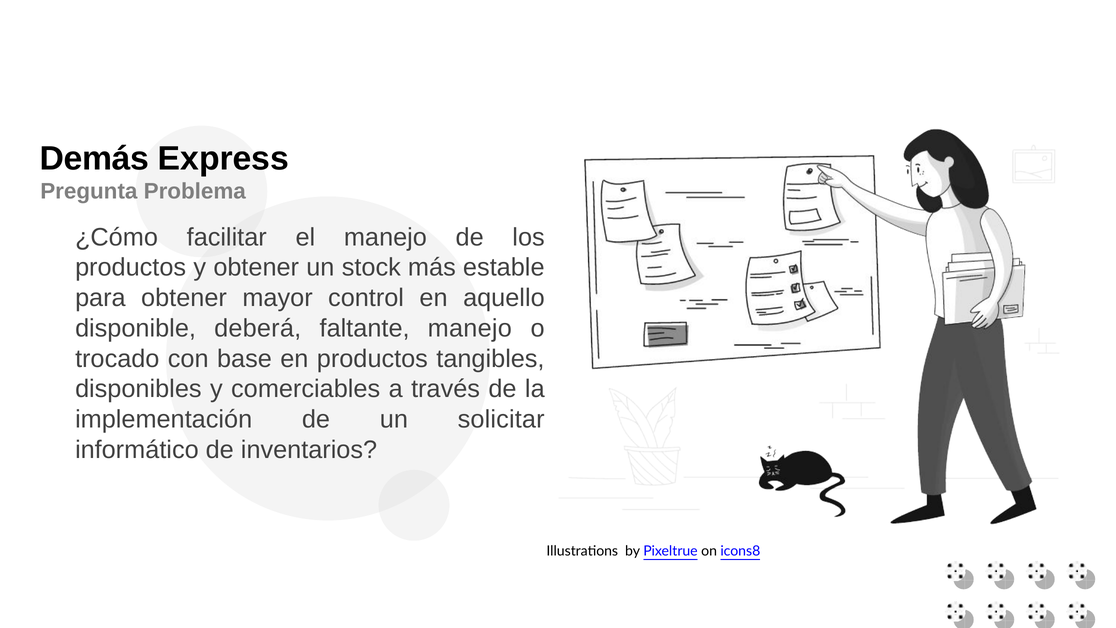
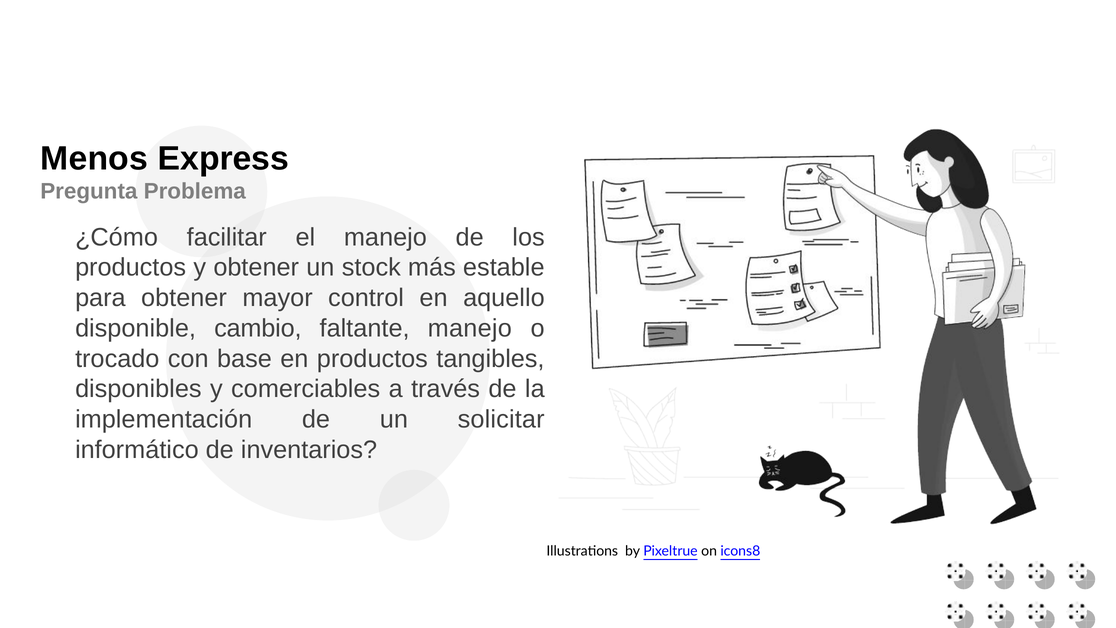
Demás: Demás -> Menos
deberá: deberá -> cambio
